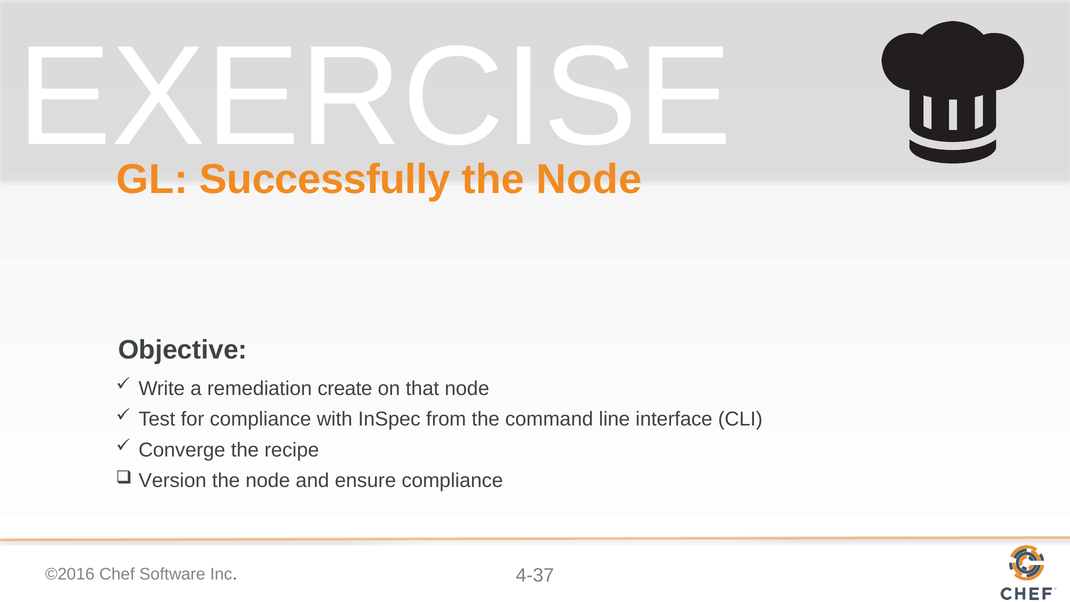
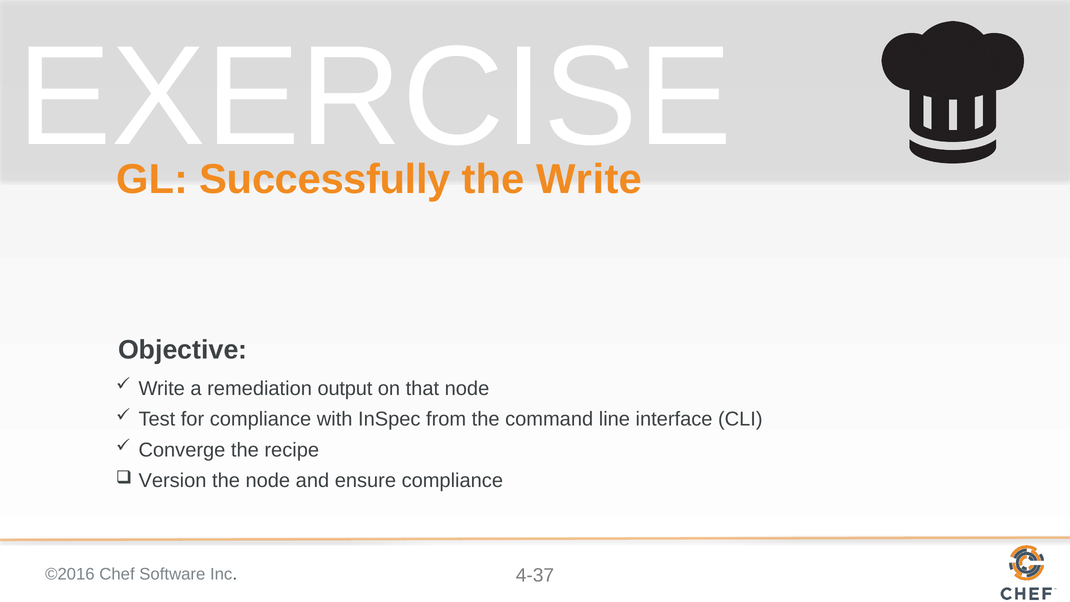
Node at (589, 179): Node -> Write
create: create -> output
